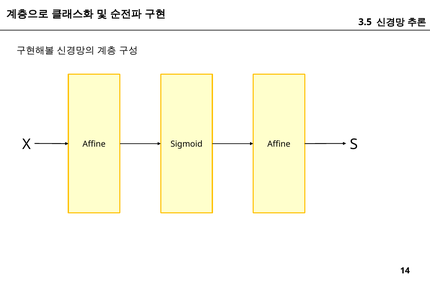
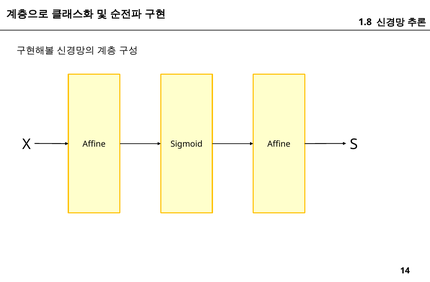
3.5: 3.5 -> 1.8
